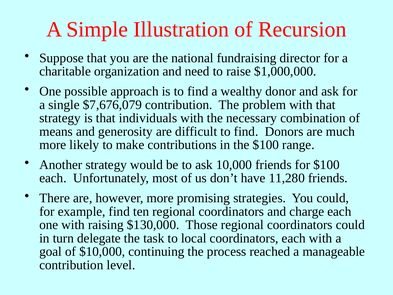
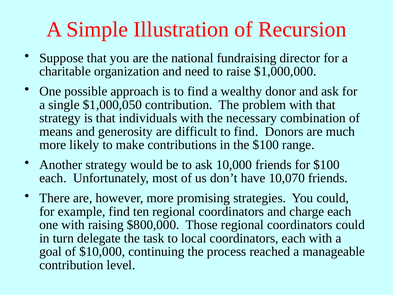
$7,676,079: $7,676,079 -> $1,000,050
11,280: 11,280 -> 10,070
$130,000: $130,000 -> $800,000
